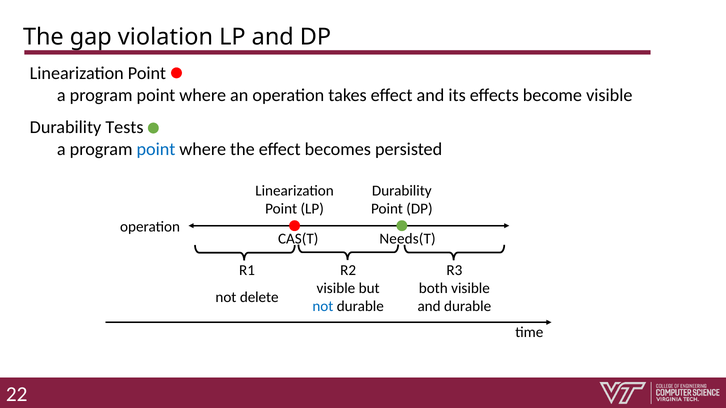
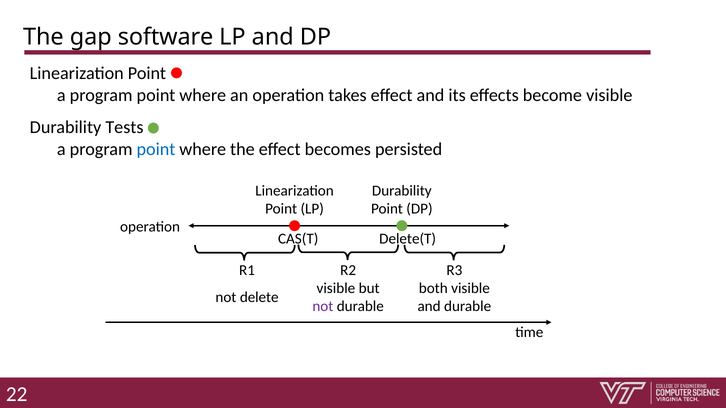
violation: violation -> software
Needs(T: Needs(T -> Delete(T
not at (323, 307) colour: blue -> purple
